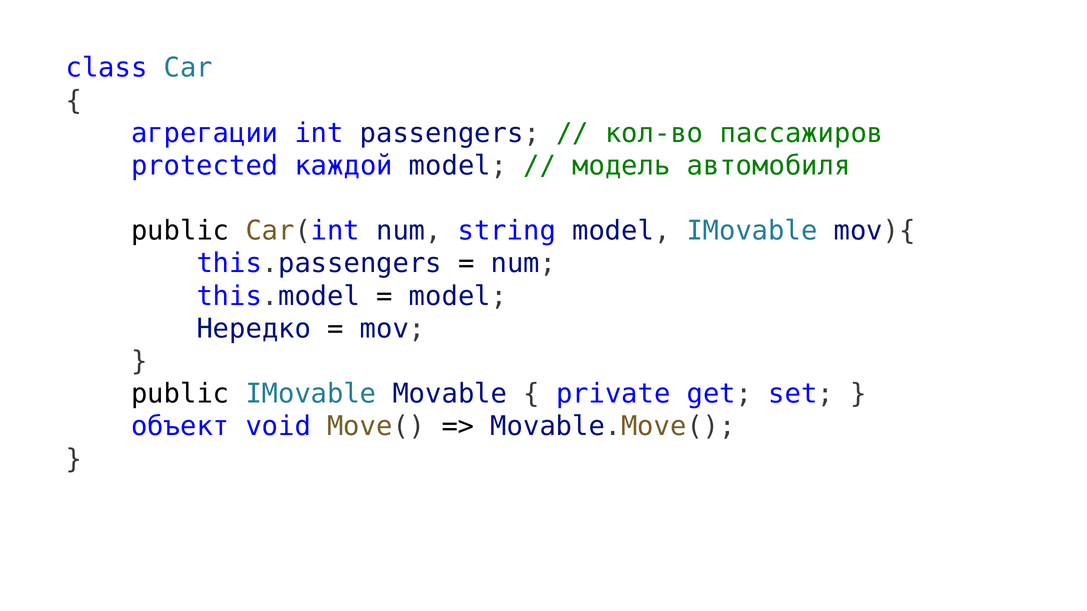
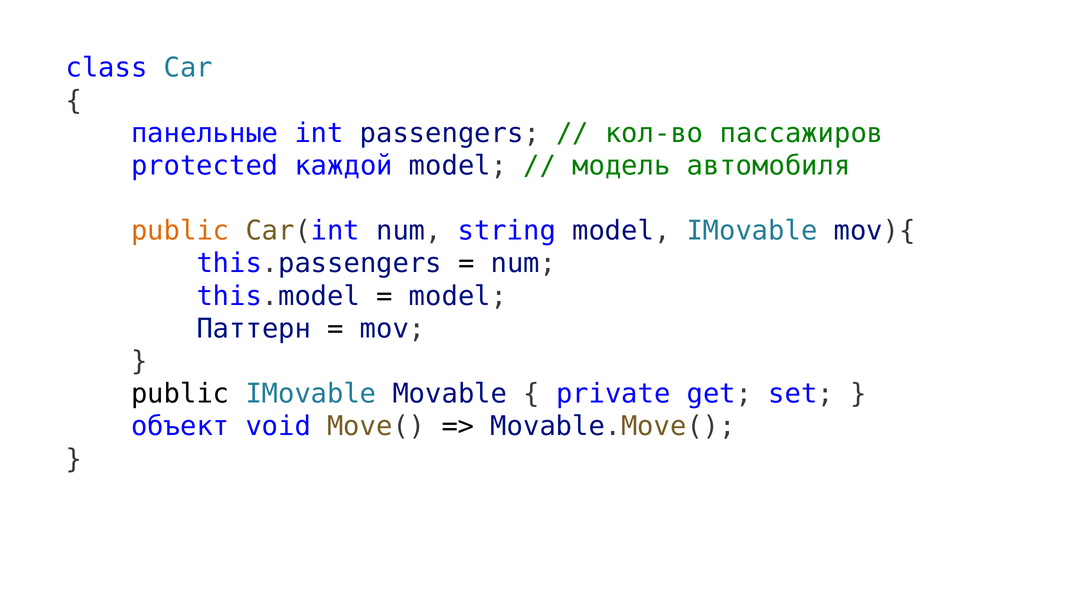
агрегации: агрегации -> панельные
public at (180, 231) colour: black -> orange
Нередко: Нередко -> Паттерн
